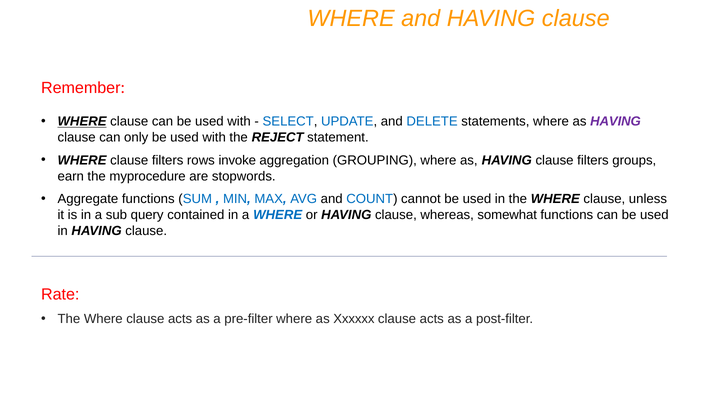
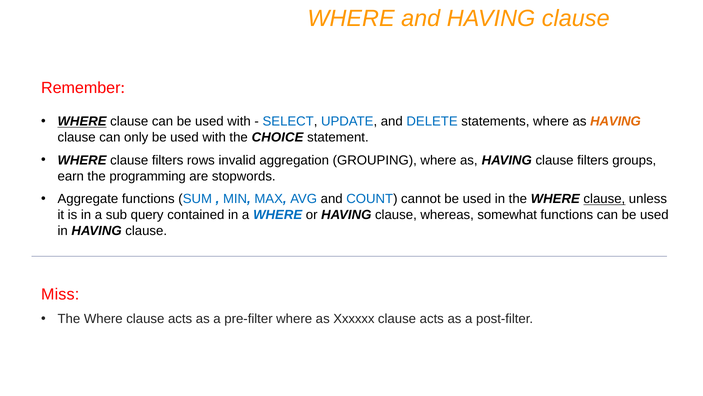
HAVING at (615, 121) colour: purple -> orange
REJECT: REJECT -> CHOICE
invoke: invoke -> invalid
myprocedure: myprocedure -> programming
clause at (604, 199) underline: none -> present
Rate: Rate -> Miss
